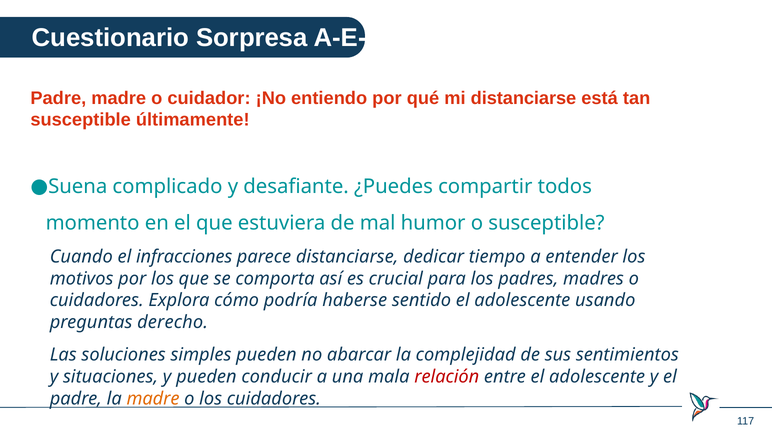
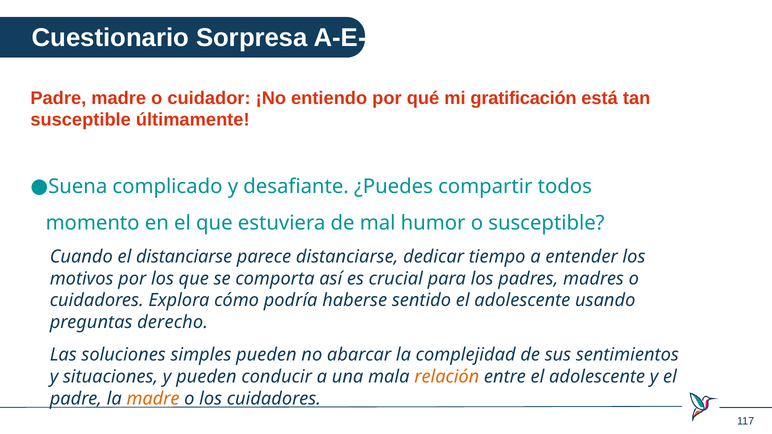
mi distanciarse: distanciarse -> gratificación
el infracciones: infracciones -> distanciarse
relación colour: red -> orange
